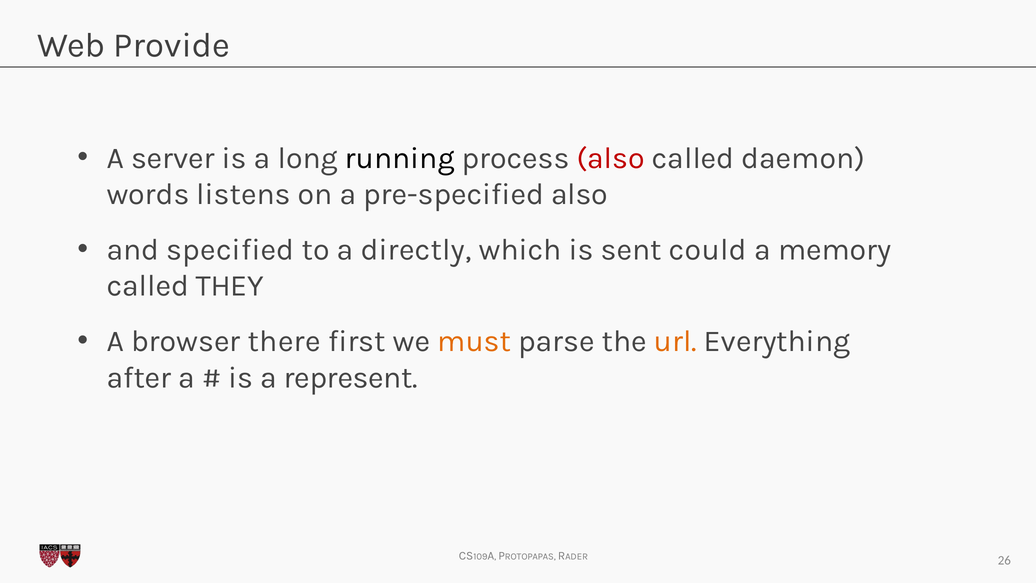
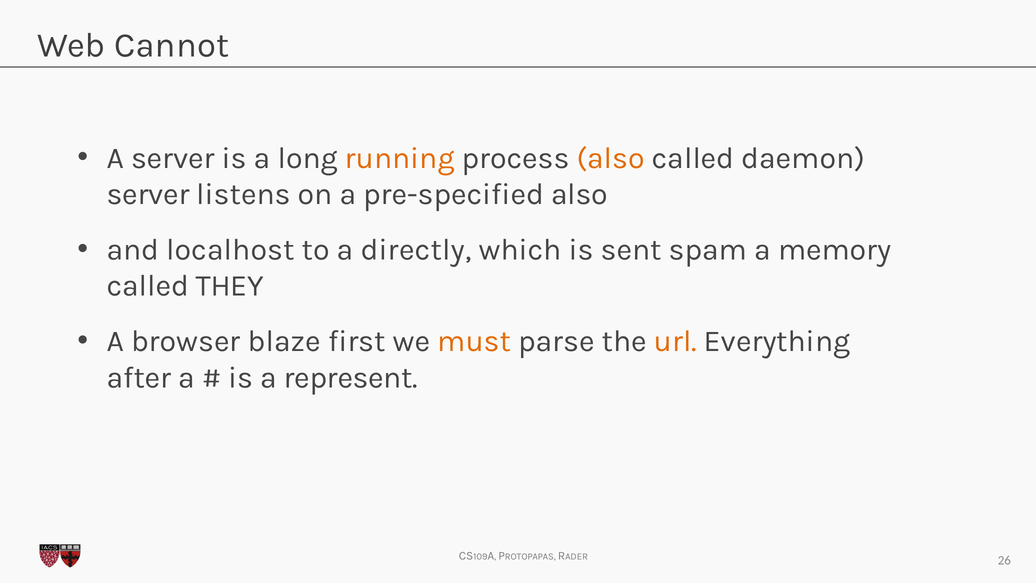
Provide: Provide -> Cannot
running colour: black -> orange
also at (611, 158) colour: red -> orange
words at (148, 194): words -> server
specified: specified -> localhost
could: could -> spam
there: there -> blaze
